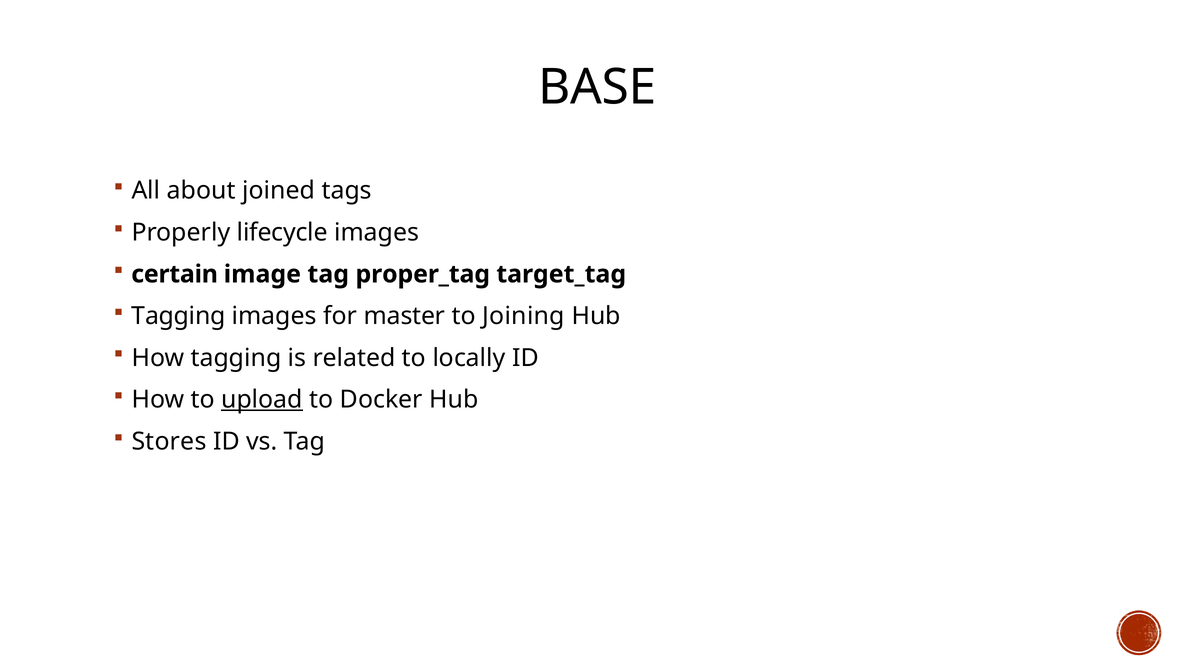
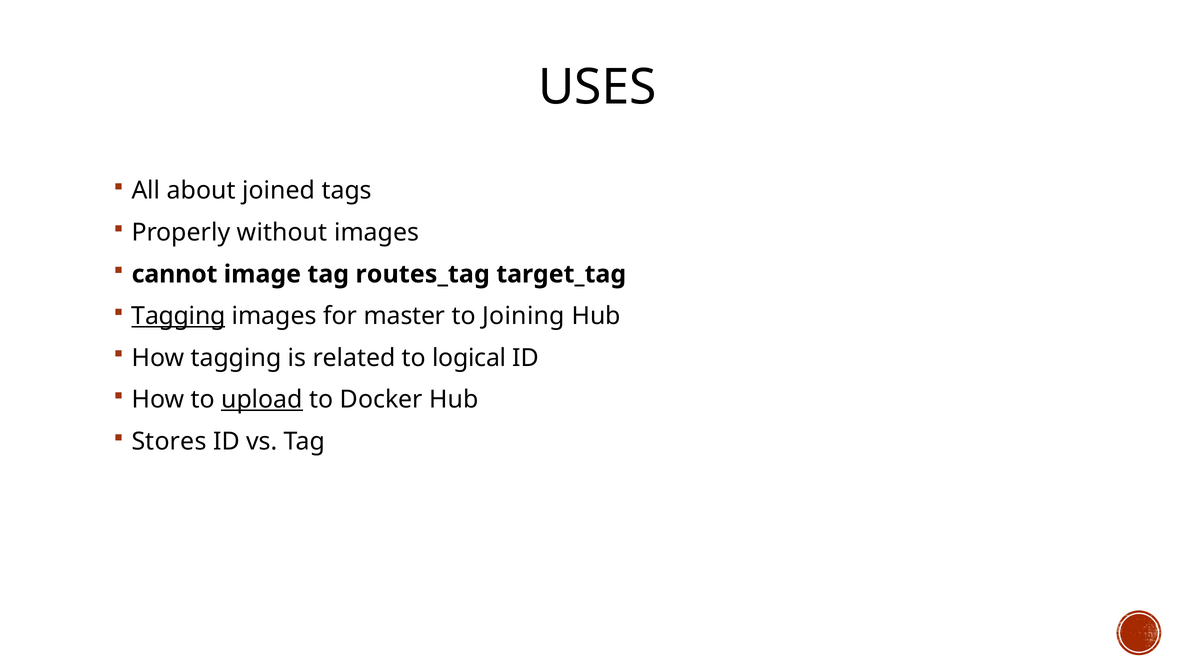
BASE: BASE -> USES
lifecycle: lifecycle -> without
certain: certain -> cannot
proper_tag: proper_tag -> routes_tag
Tagging at (179, 316) underline: none -> present
locally: locally -> logical
